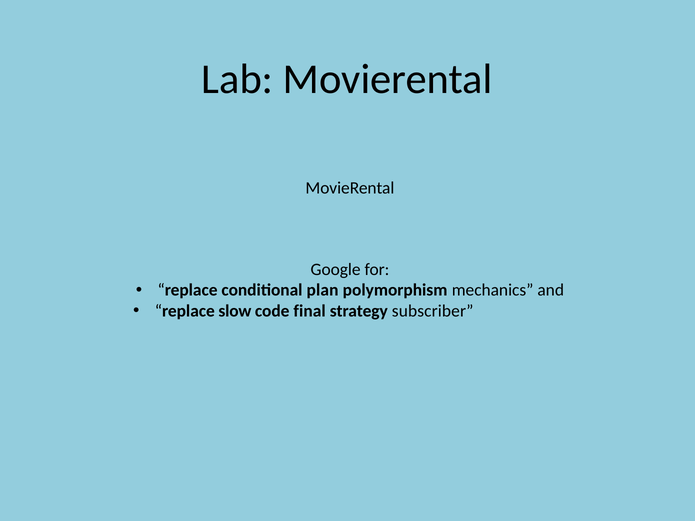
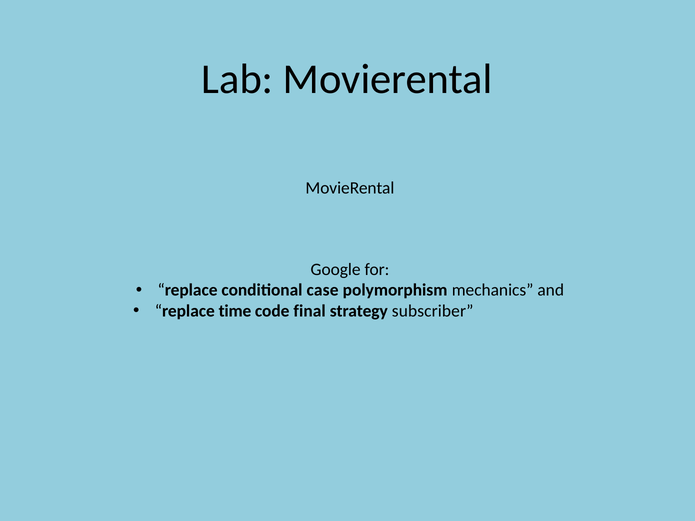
plan: plan -> case
slow: slow -> time
